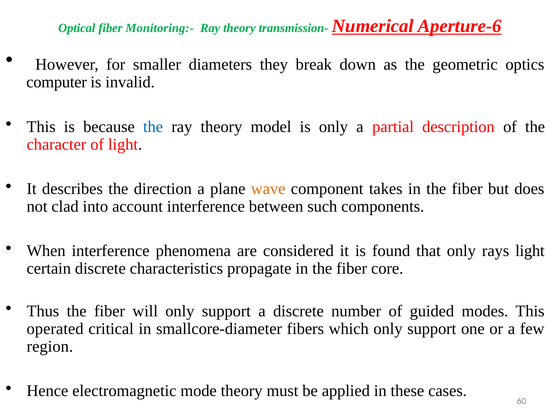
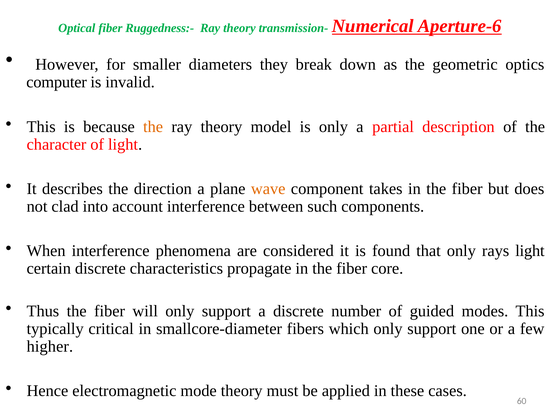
Monitoring:-: Monitoring:- -> Ruggedness:-
the at (153, 127) colour: blue -> orange
operated: operated -> typically
region: region -> higher
